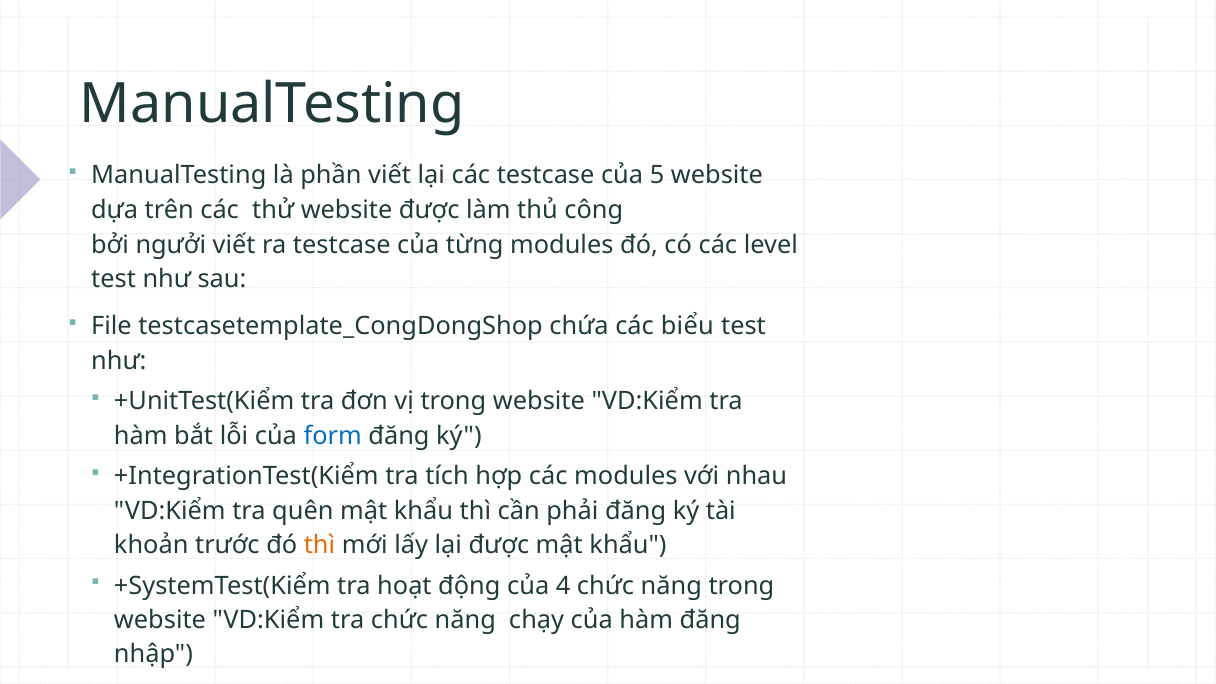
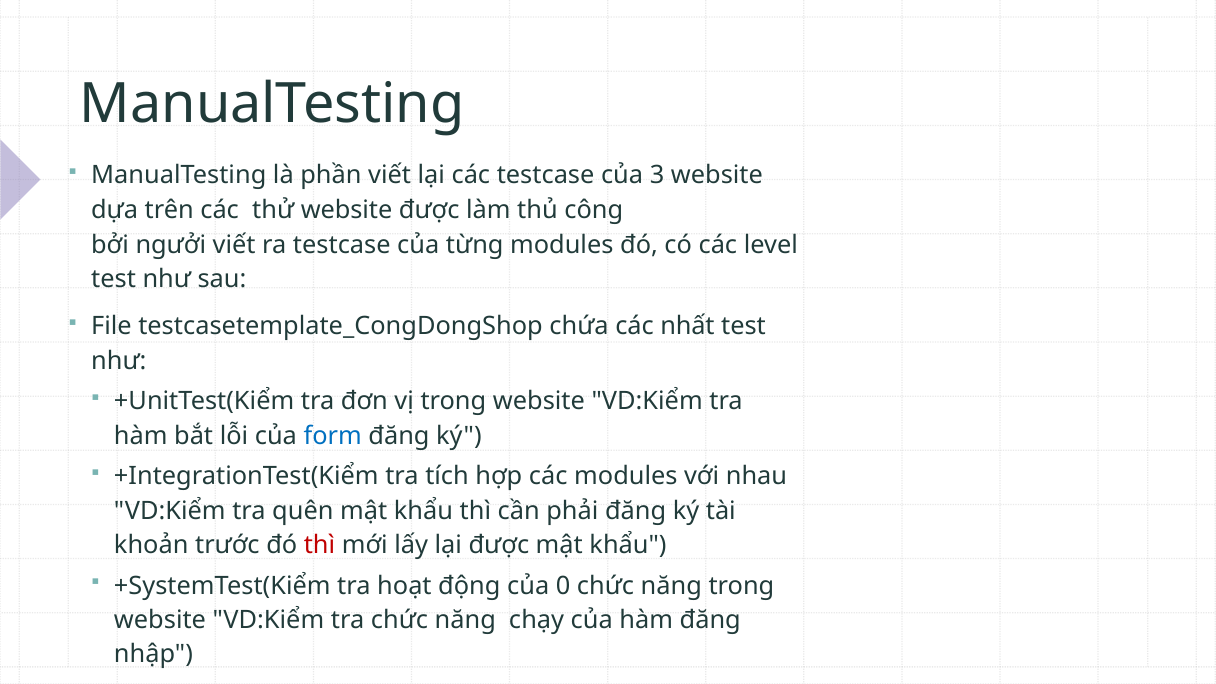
5: 5 -> 3
biểu: biểu -> nhất
thì at (319, 545) colour: orange -> red
4: 4 -> 0
